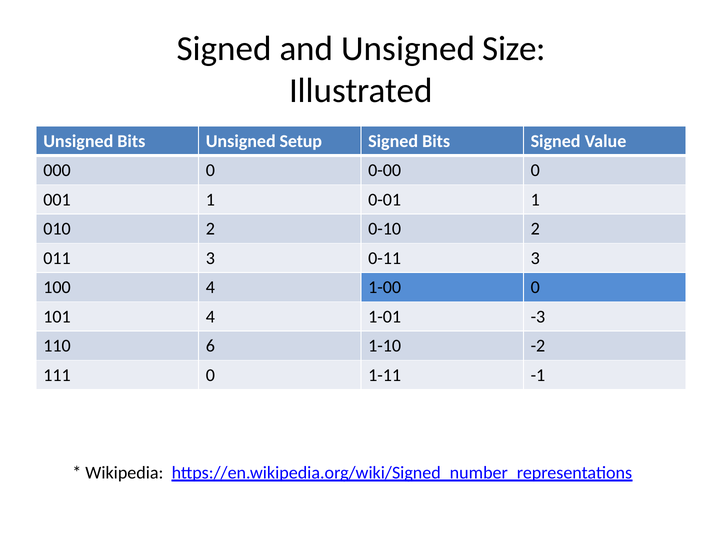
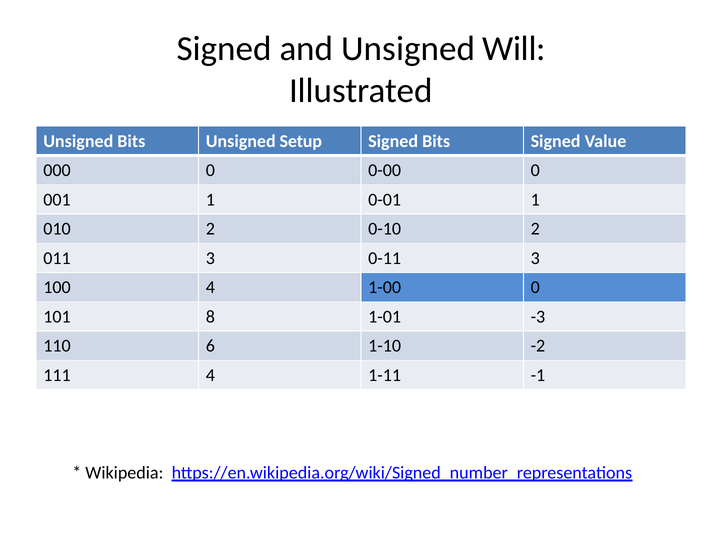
Size: Size -> Will
101 4: 4 -> 8
111 0: 0 -> 4
